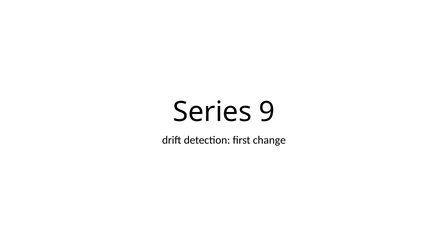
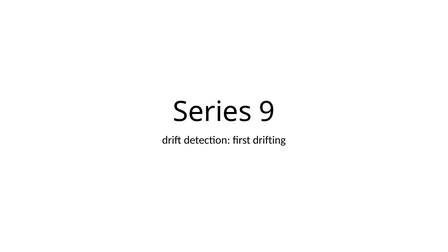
change: change -> drifting
